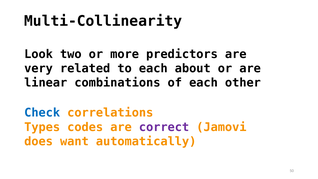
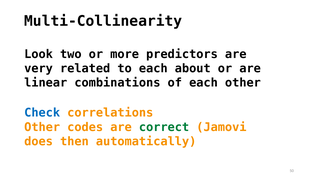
Types at (42, 127): Types -> Other
correct colour: purple -> green
want: want -> then
